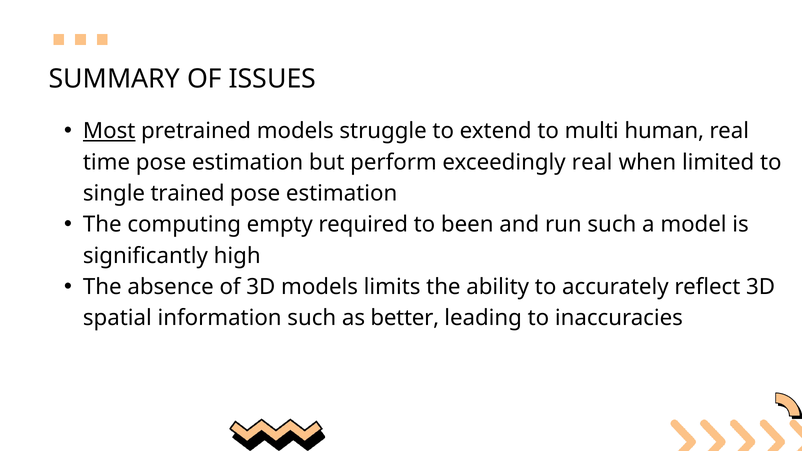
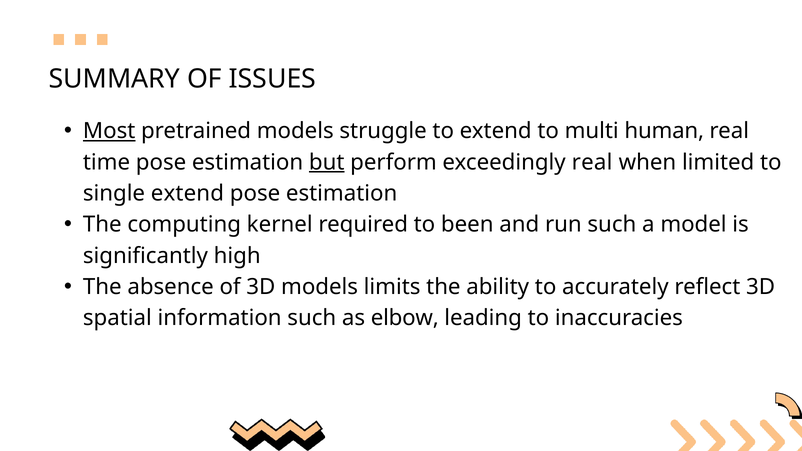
but underline: none -> present
single trained: trained -> extend
empty: empty -> kernel
better: better -> elbow
